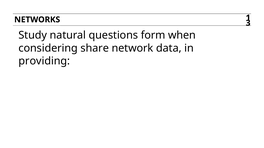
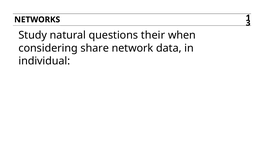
form: form -> their
providing: providing -> individual
